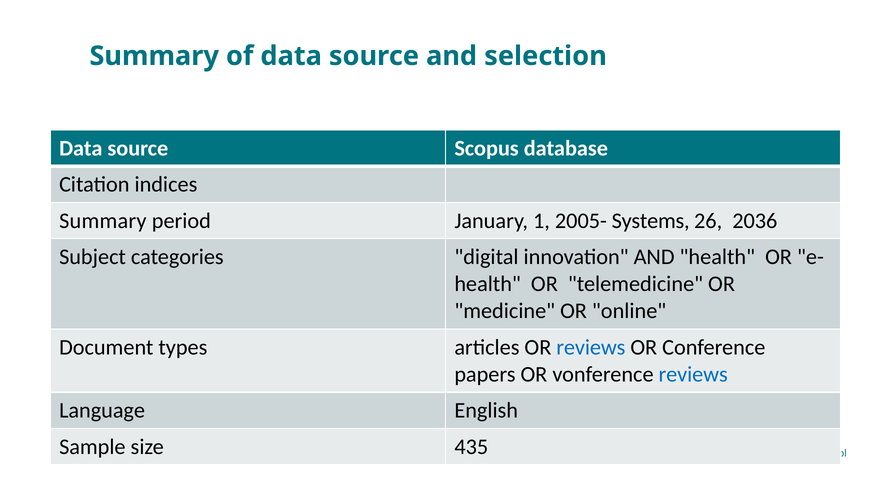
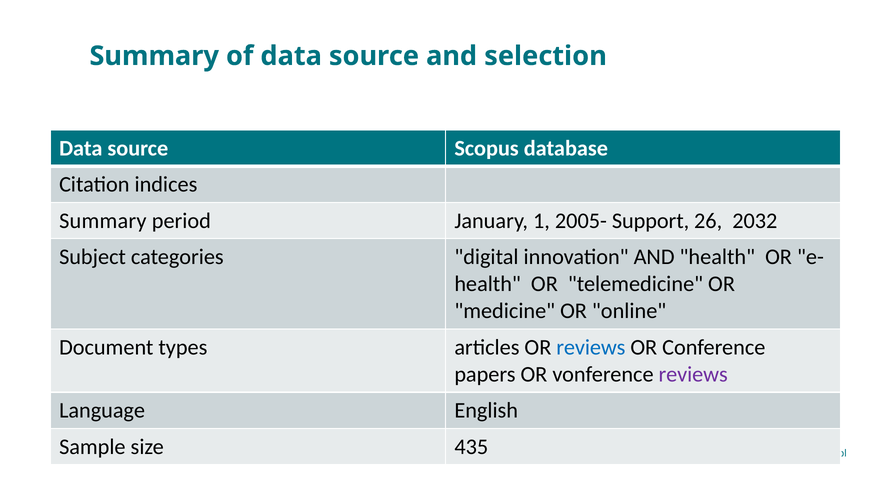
Systems: Systems -> Support
2036: 2036 -> 2032
reviews at (693, 375) colour: blue -> purple
